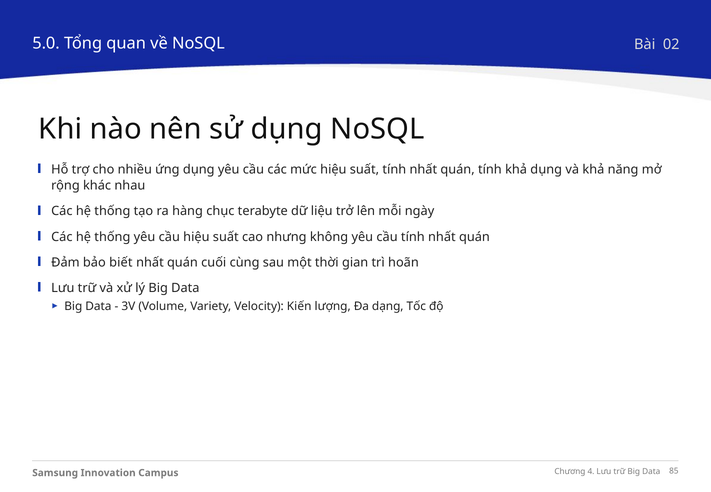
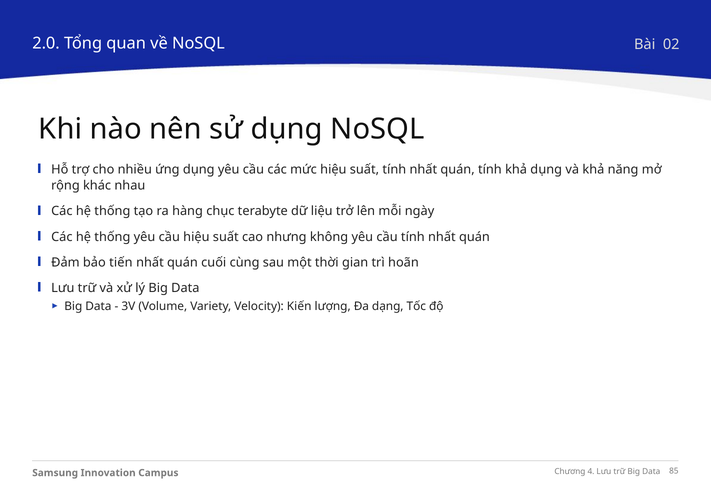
5.0: 5.0 -> 2.0
biết: biết -> tiến
